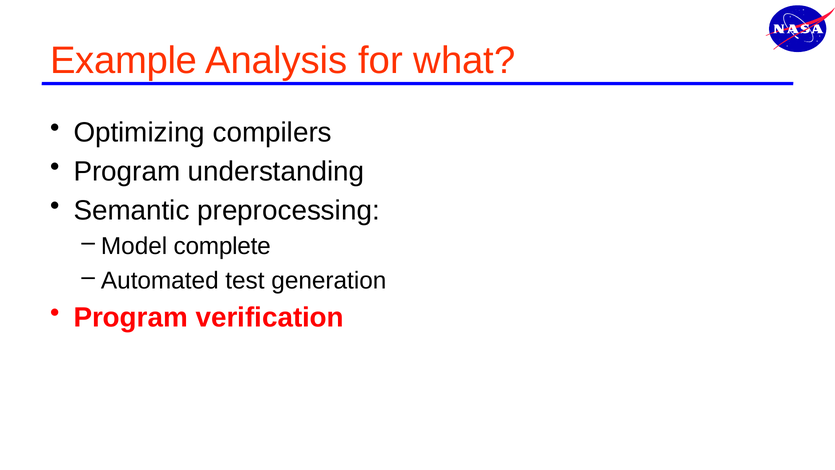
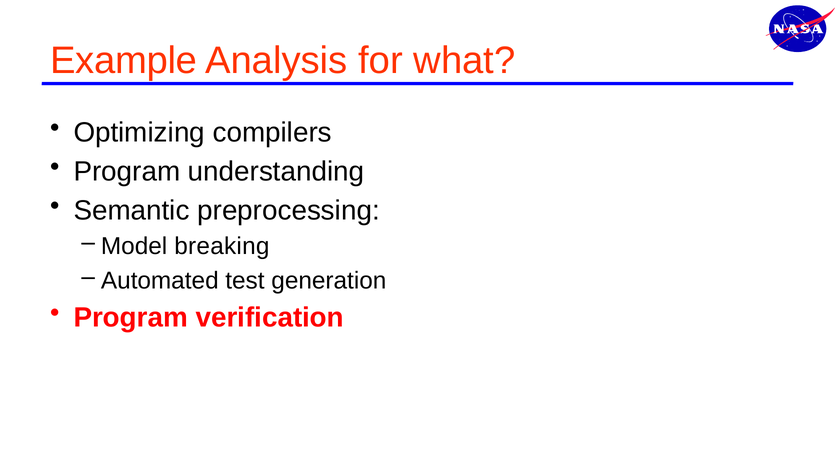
complete: complete -> breaking
